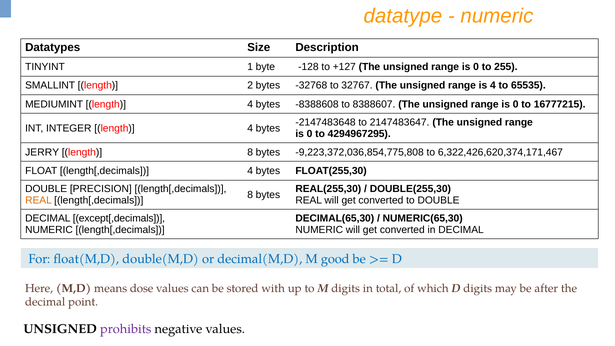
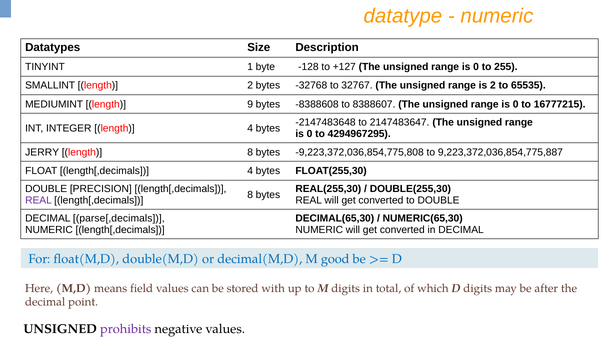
is 4: 4 -> 2
MEDIUMINT length 4: 4 -> 9
6,322,426,620,374,171,467: 6,322,426,620,374,171,467 -> 9,223,372,036,854,775,887
REAL at (38, 200) colour: orange -> purple
except[,decimals: except[,decimals -> parse[,decimals
dose: dose -> field
